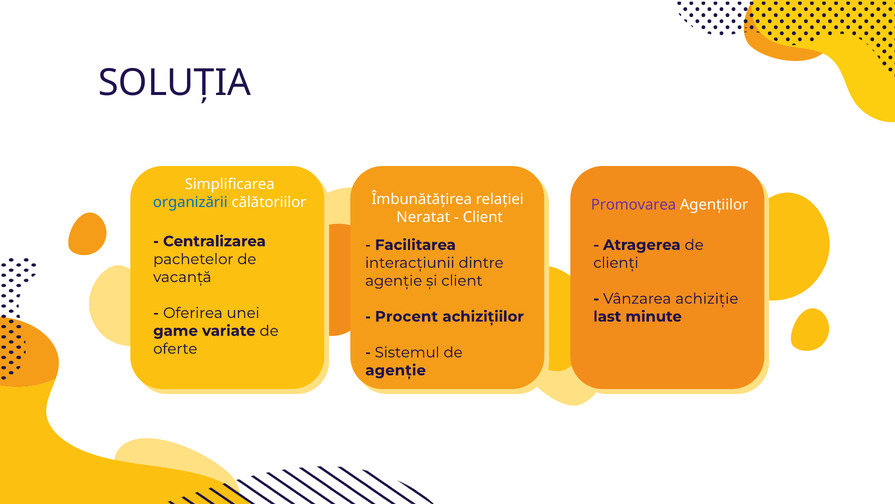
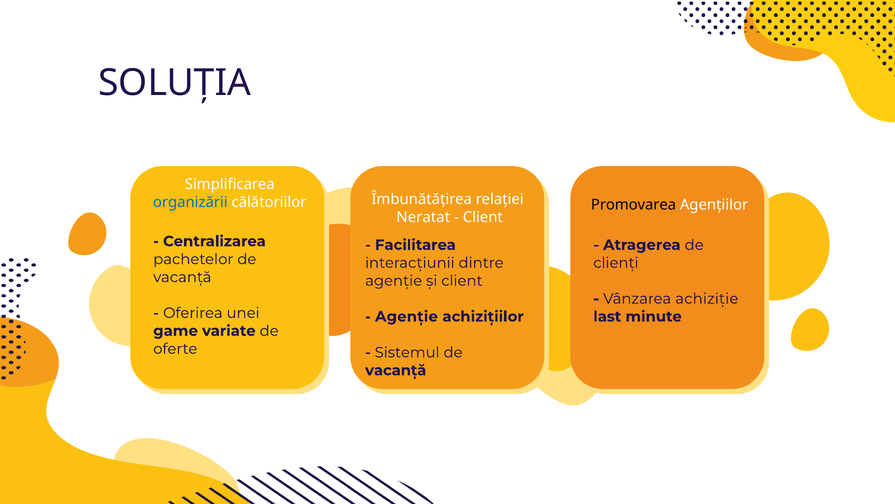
Promovarea colour: purple -> black
Procent at (406, 316): Procent -> Agenție
agenție at (396, 370): agenție -> vacanță
